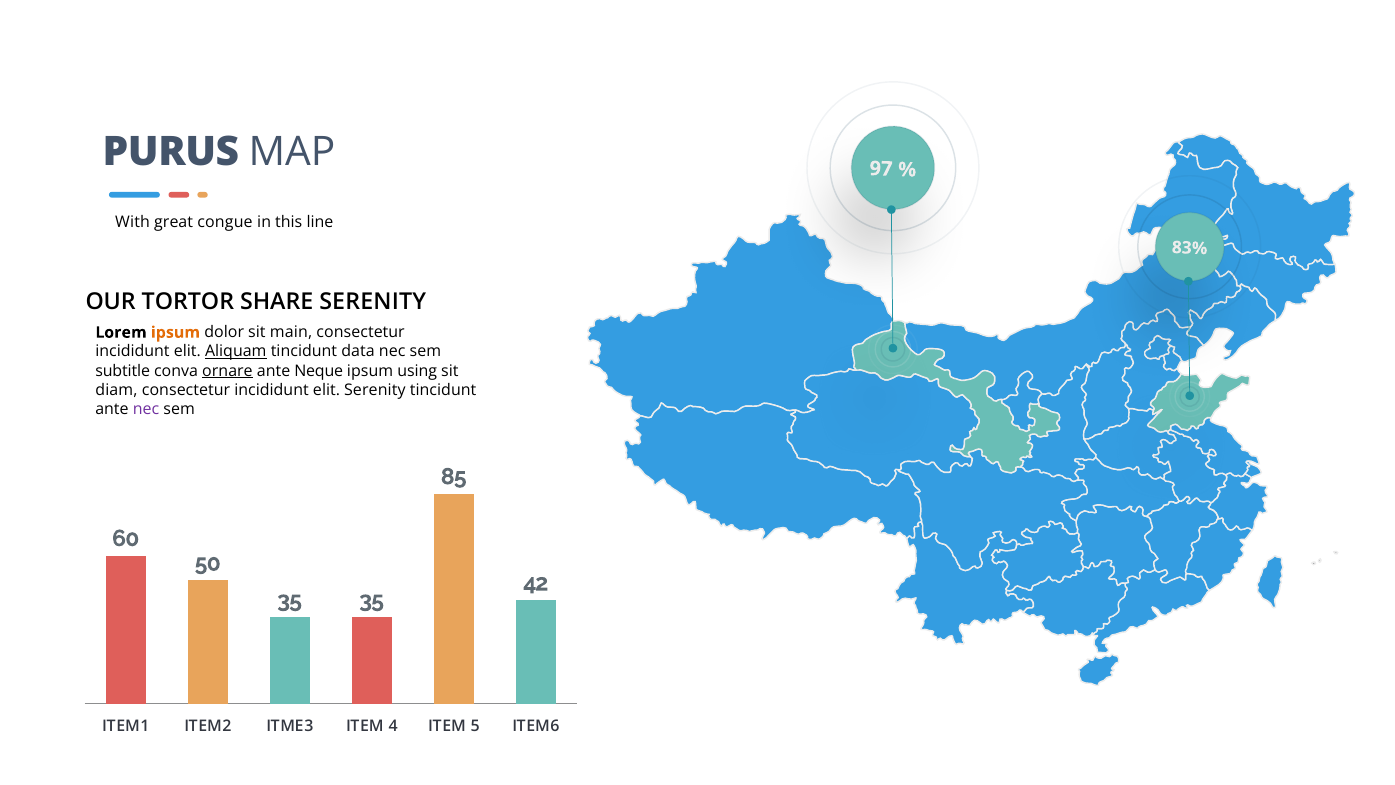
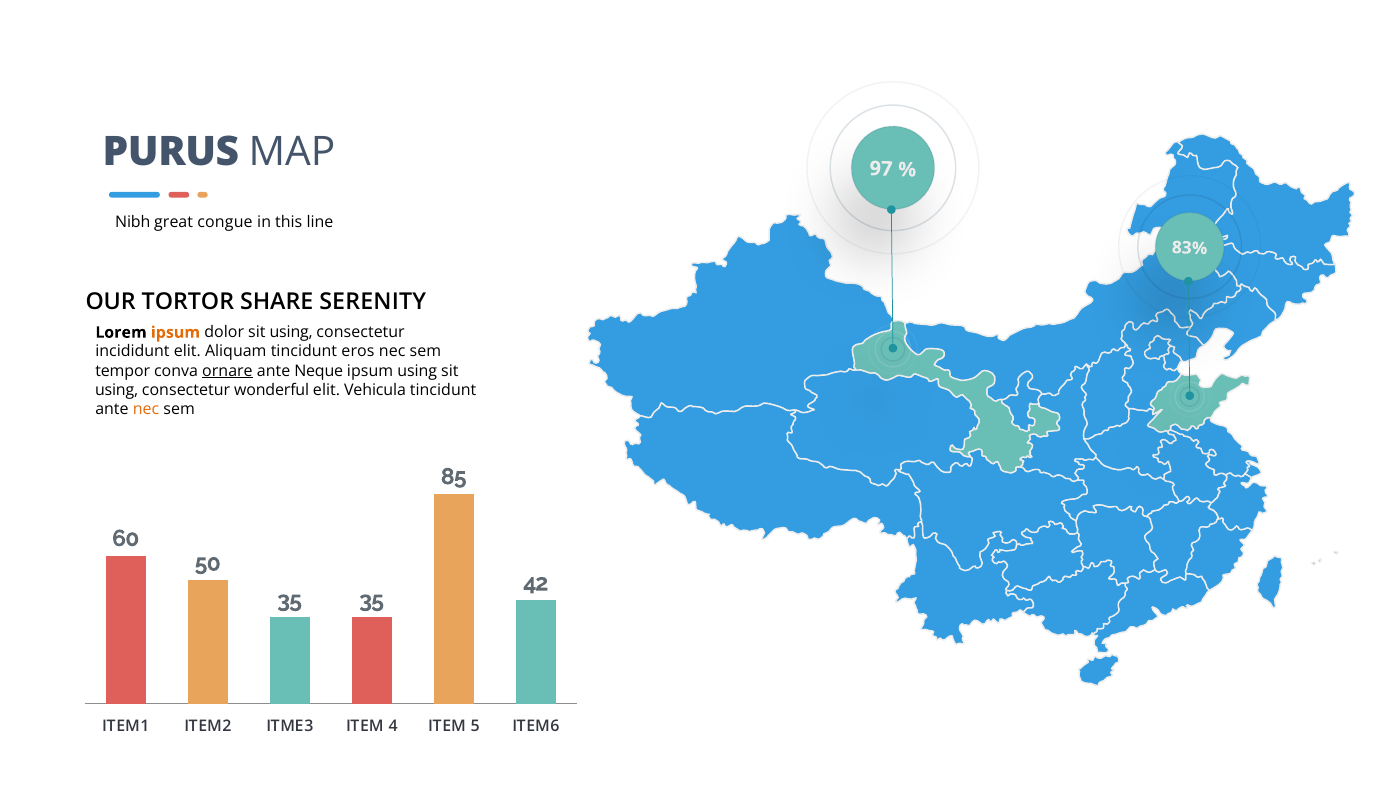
With: With -> Nibh
dolor sit main: main -> using
Aliquam underline: present -> none
data: data -> eros
subtitle: subtitle -> tempor
diam at (116, 390): diam -> using
incididunt at (272, 390): incididunt -> wonderful
elit Serenity: Serenity -> Vehicula
nec at (146, 409) colour: purple -> orange
